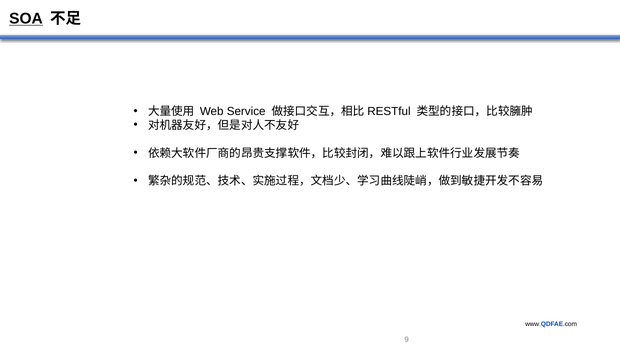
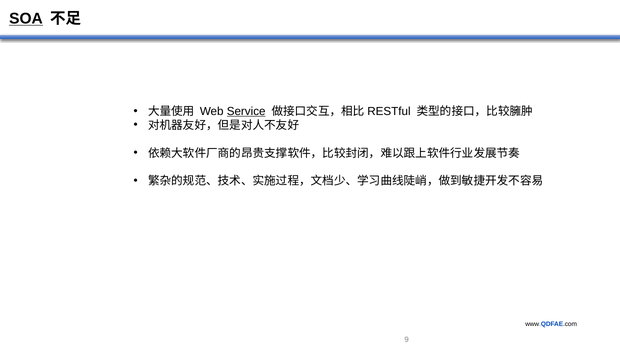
Service underline: none -> present
